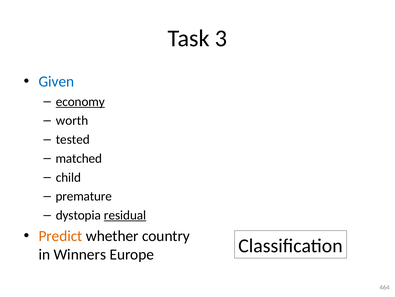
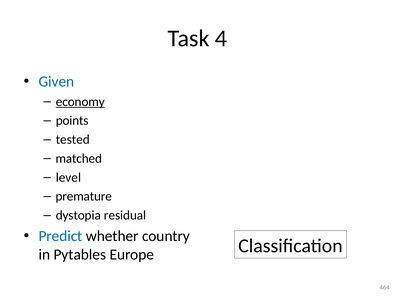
3: 3 -> 4
worth: worth -> points
child: child -> level
residual underline: present -> none
Predict colour: orange -> blue
Winners: Winners -> Pytables
